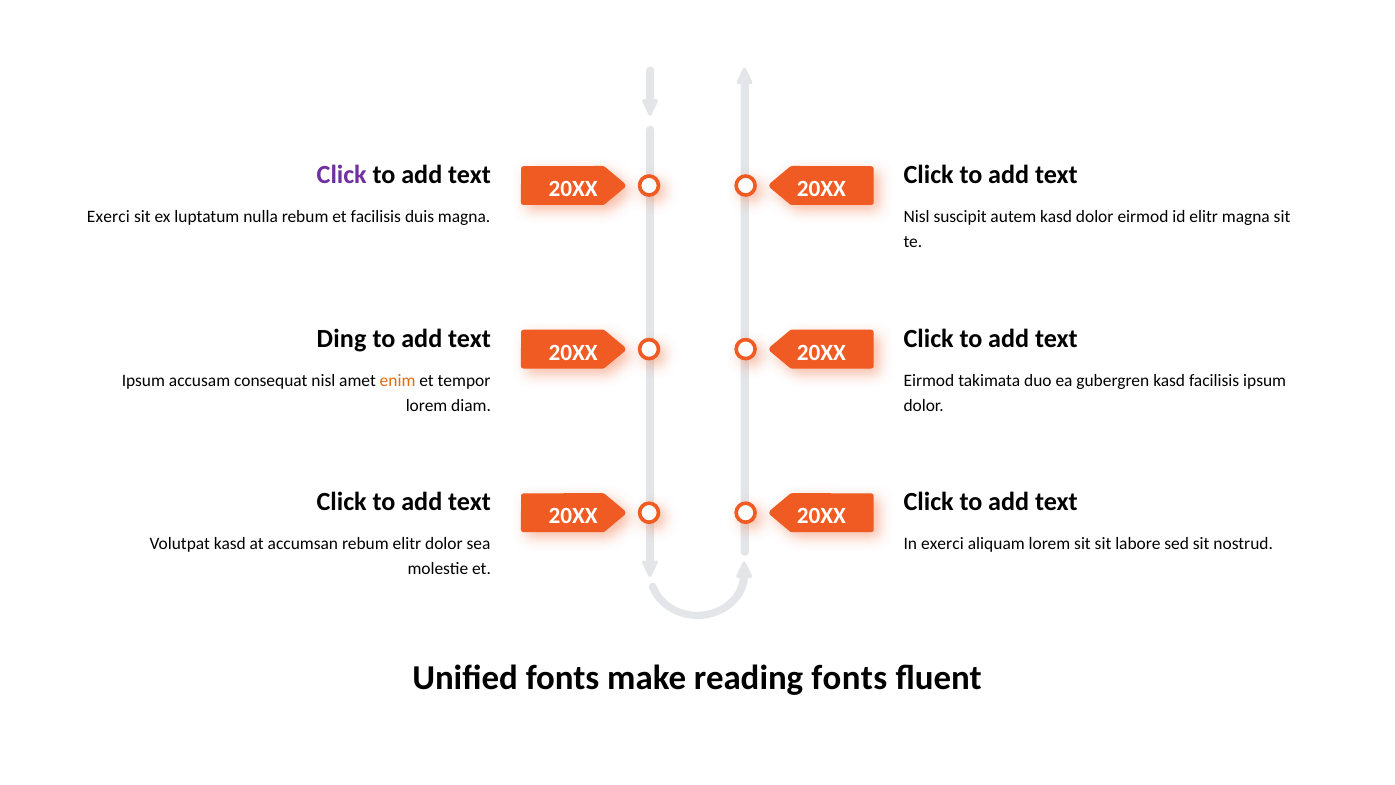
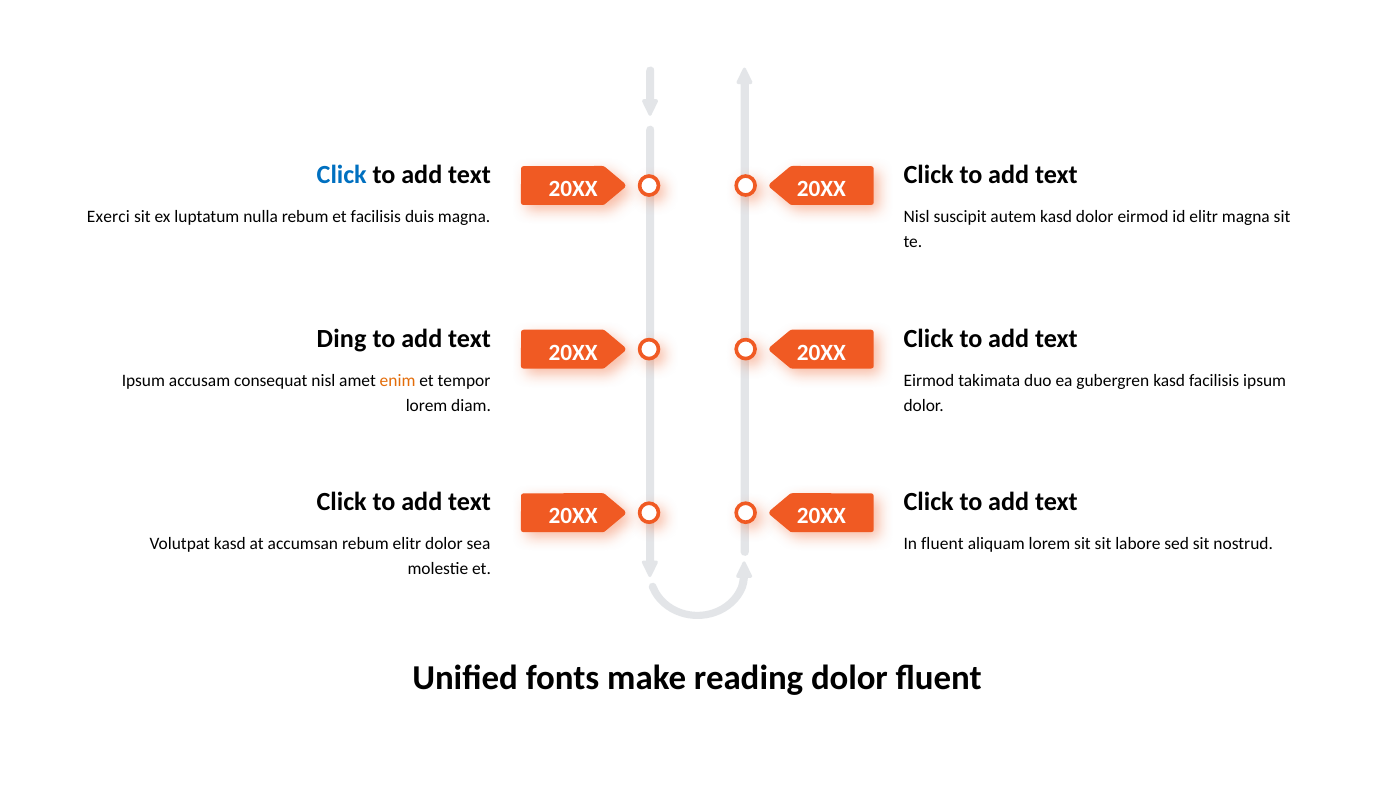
Click at (342, 175) colour: purple -> blue
In exerci: exerci -> fluent
reading fonts: fonts -> dolor
